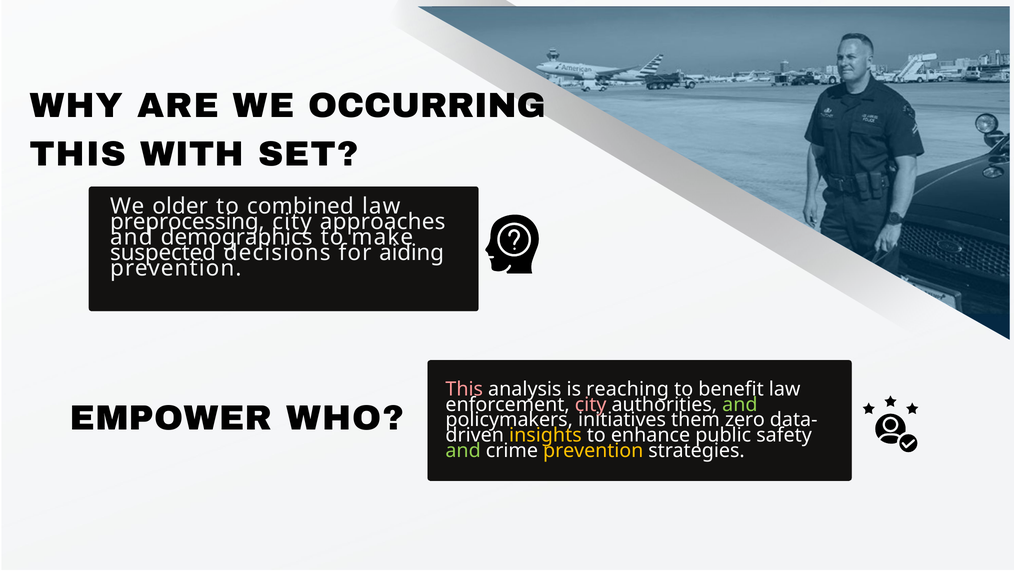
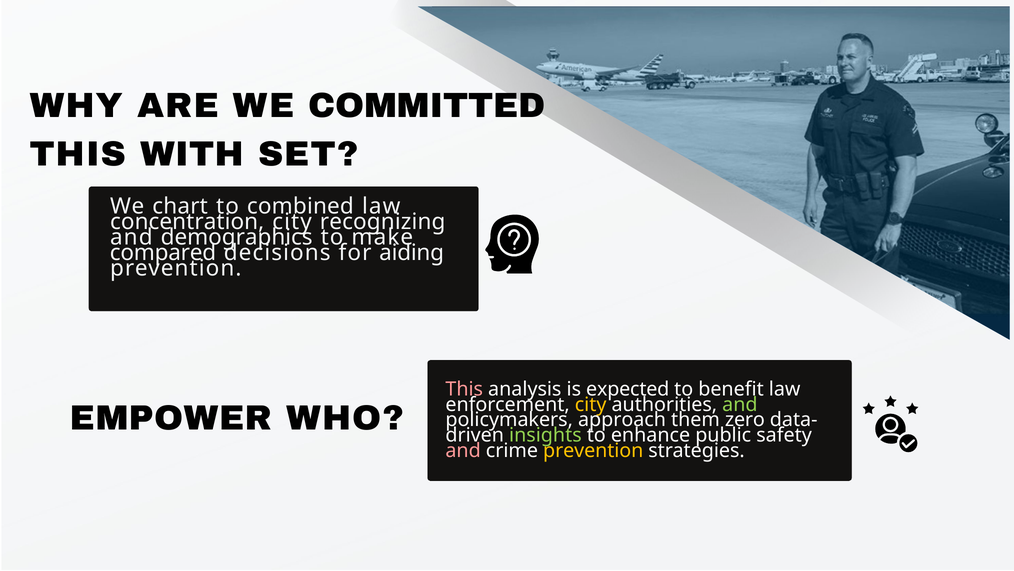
OCCURRING: OCCURRING -> COMMITTED
older: older -> chart
preprocessing: preprocessing -> concentration
approaches: approaches -> recognizing
suspected: suspected -> compared
reaching: reaching -> expected
city at (591, 404) colour: pink -> yellow
initiatives: initiatives -> approach
insights colour: yellow -> light green
and at (463, 450) colour: light green -> pink
